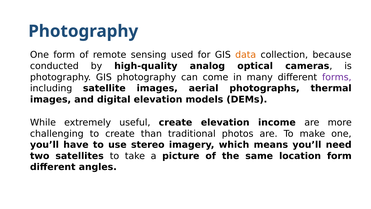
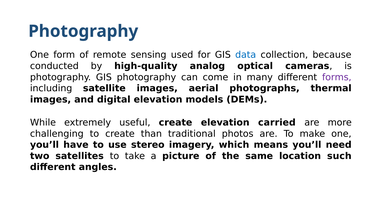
data colour: orange -> blue
income: income -> carried
location form: form -> such
